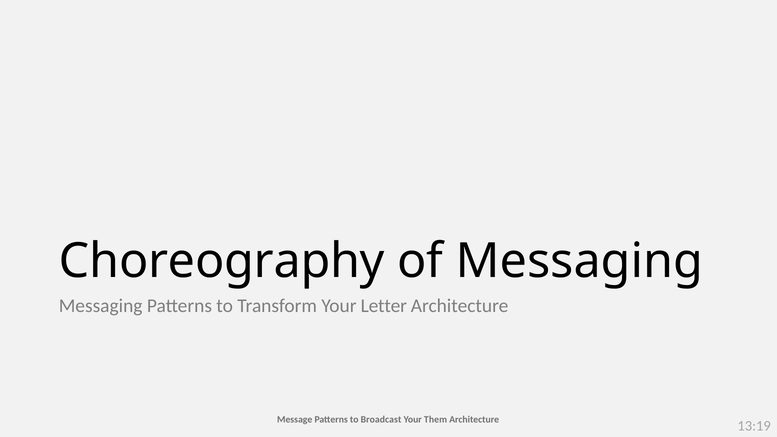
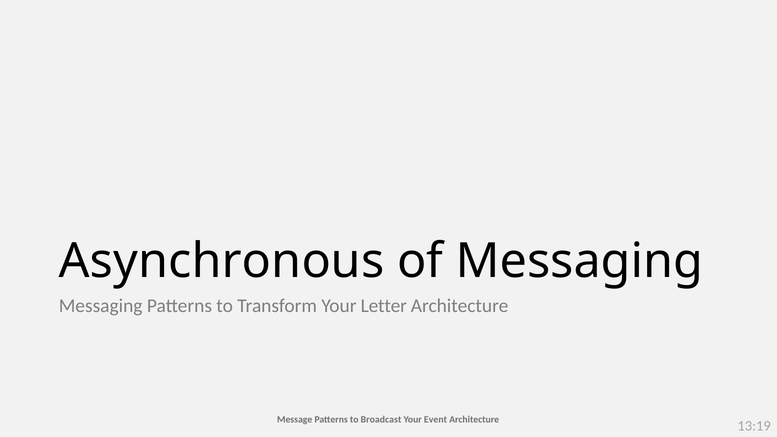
Choreography: Choreography -> Asynchronous
Them: Them -> Event
